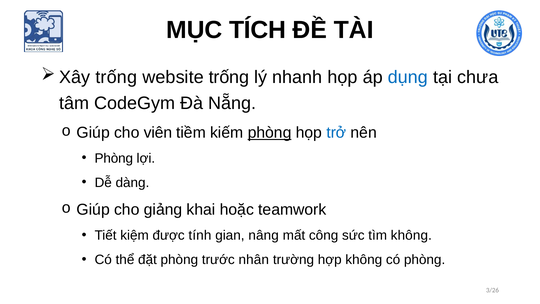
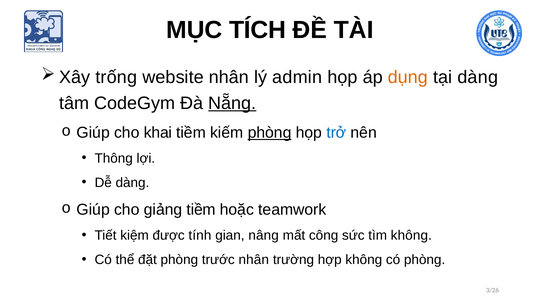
website trống: trống -> nhân
nhanh: nhanh -> admin
dụng colour: blue -> orange
tại chưa: chưa -> dàng
Nẵng underline: none -> present
viên: viên -> khai
Phòng at (114, 158): Phòng -> Thông
giảng khai: khai -> tiềm
